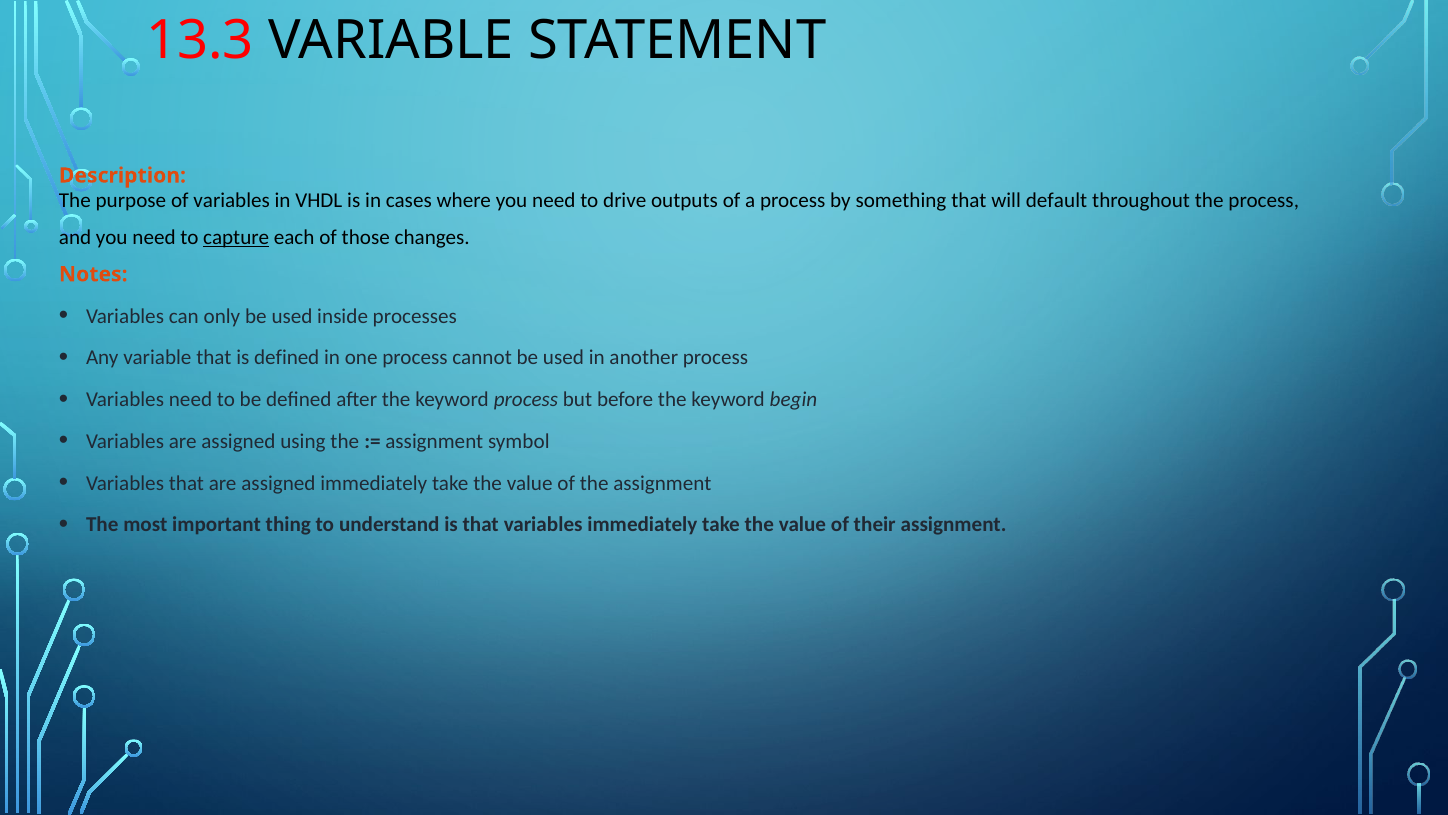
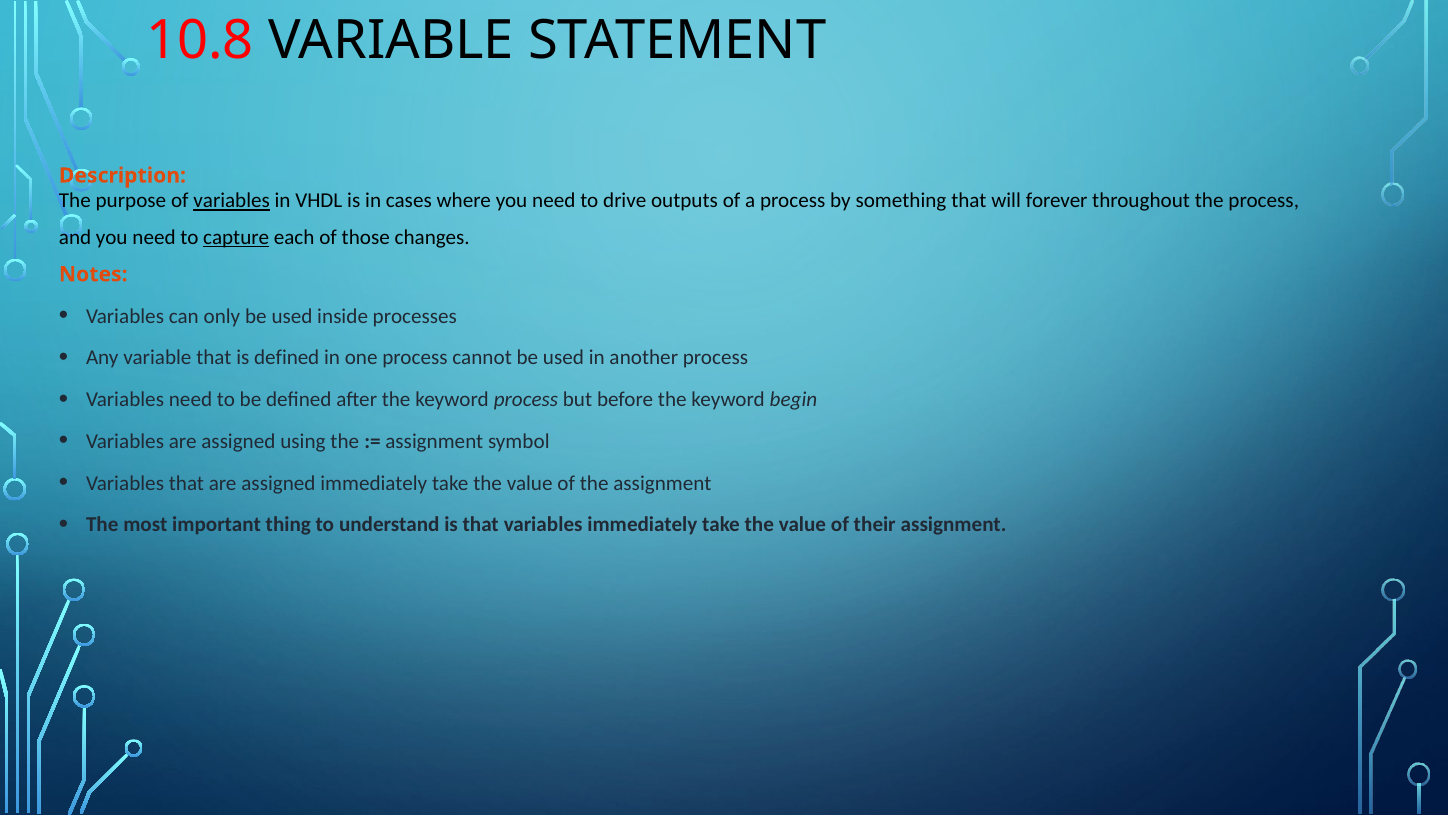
13.3: 13.3 -> 10.8
variables at (232, 201) underline: none -> present
default: default -> forever
